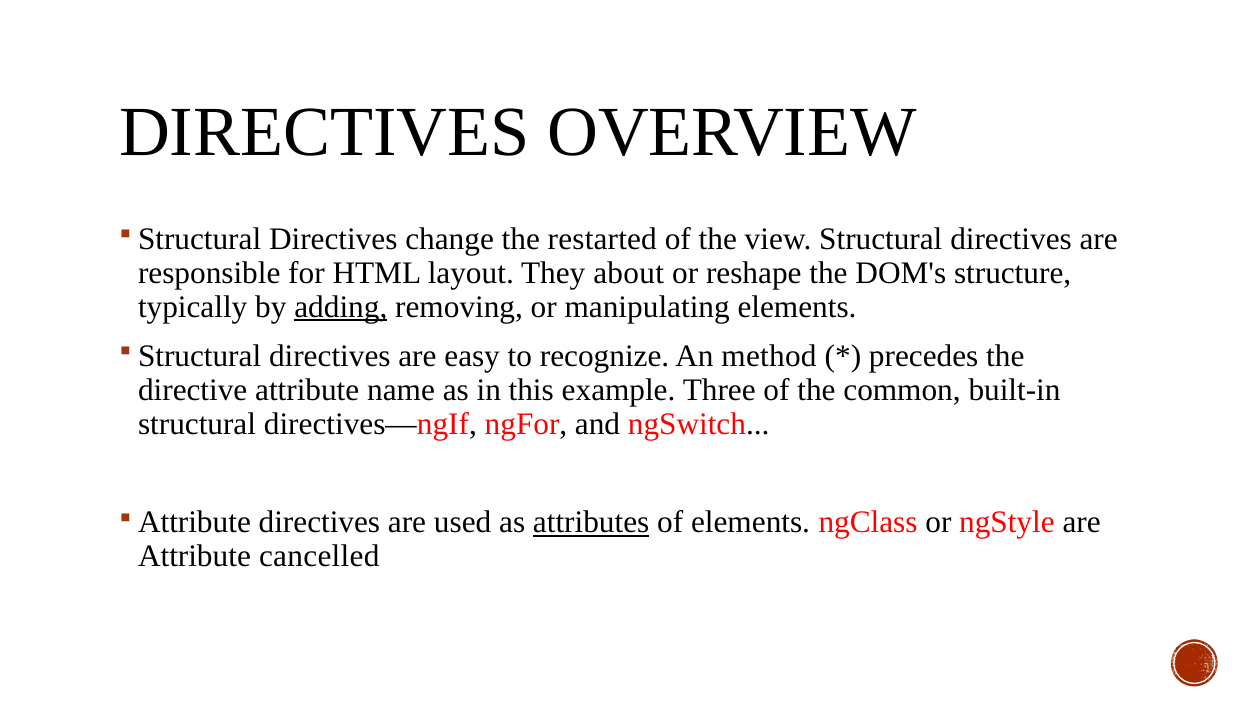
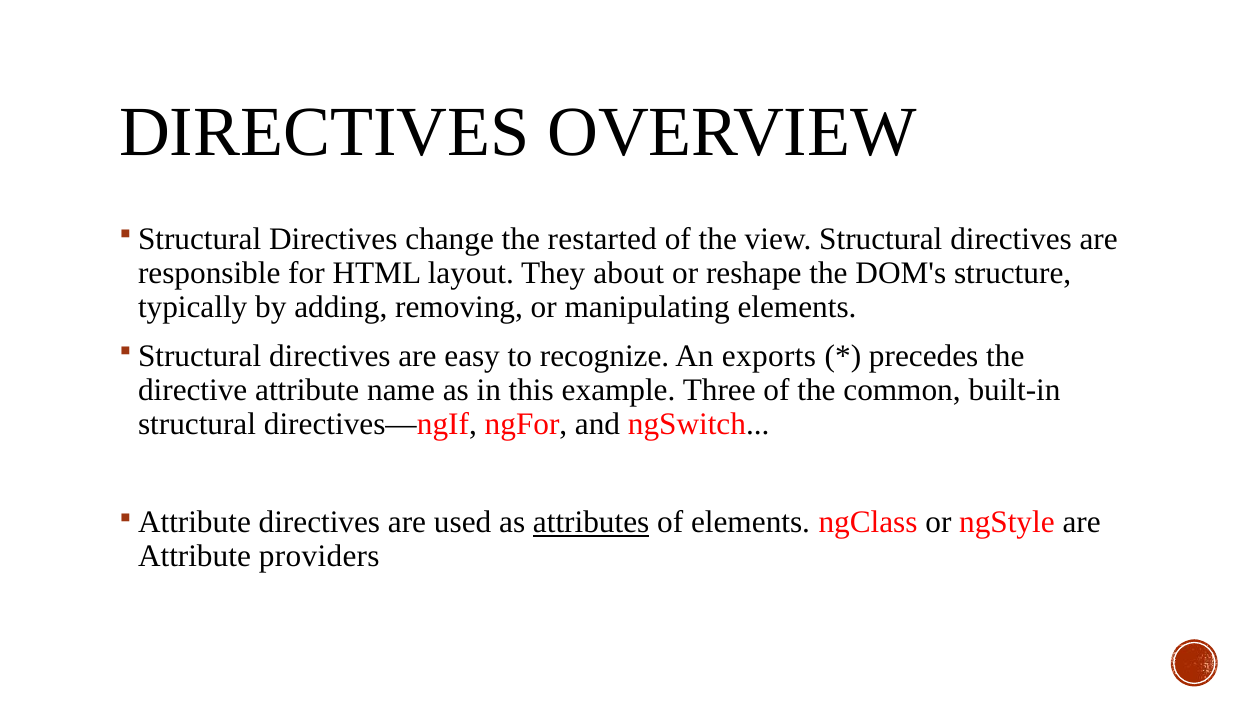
adding underline: present -> none
method: method -> exports
cancelled: cancelled -> providers
